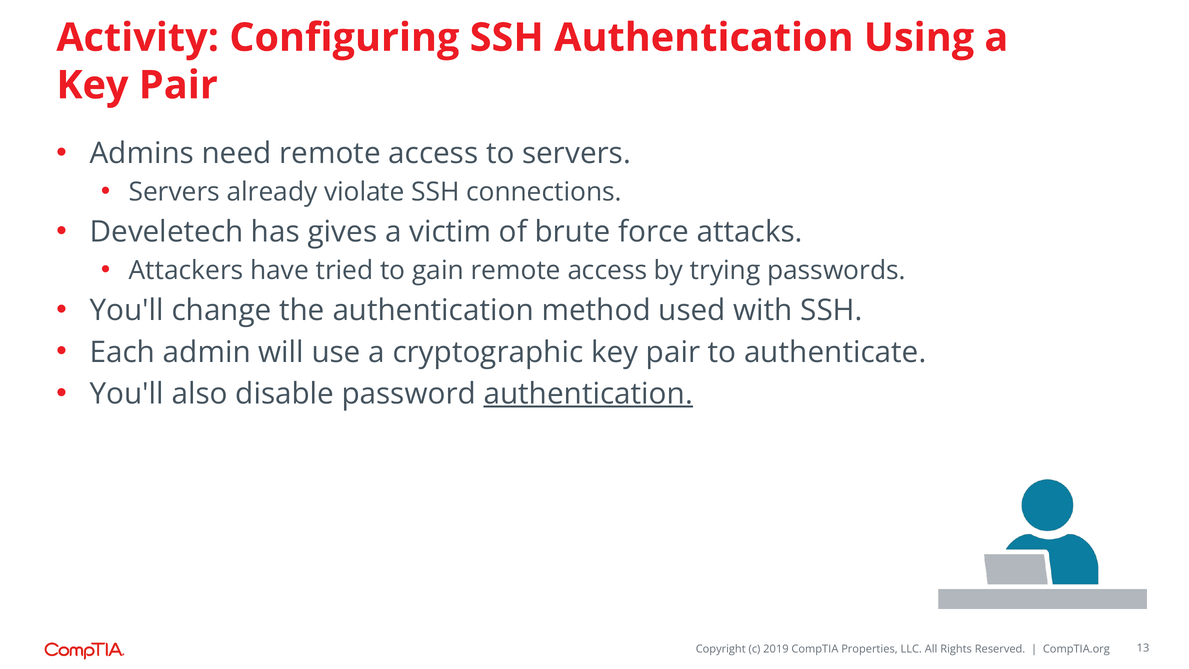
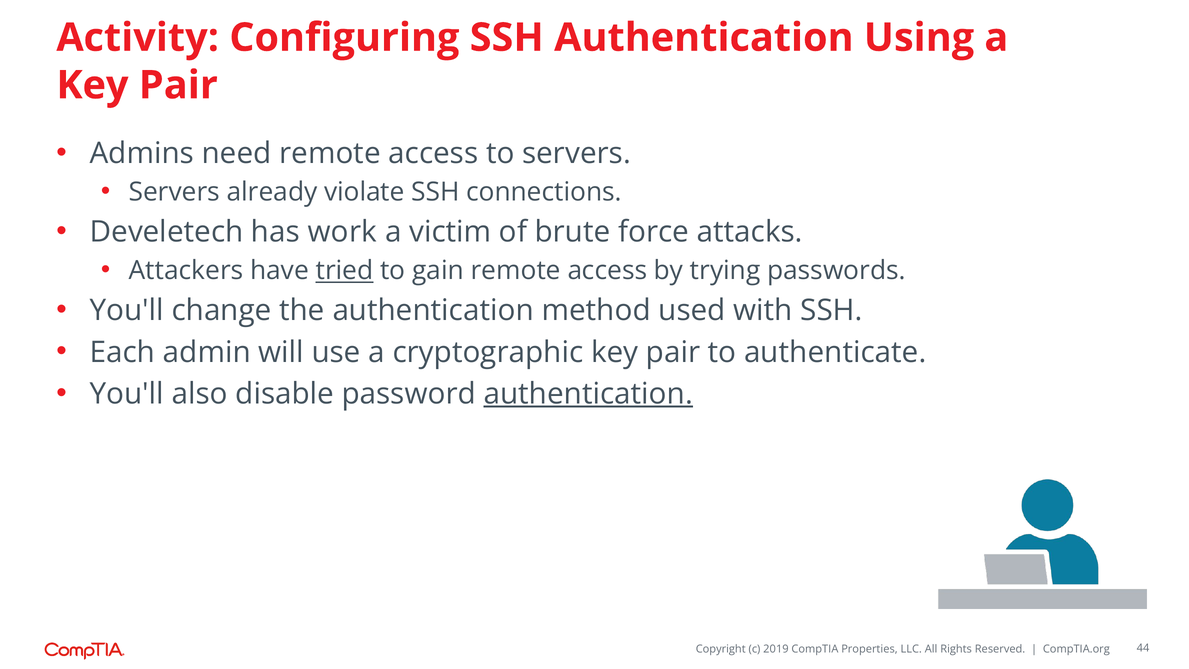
gives: gives -> work
tried underline: none -> present
13: 13 -> 44
